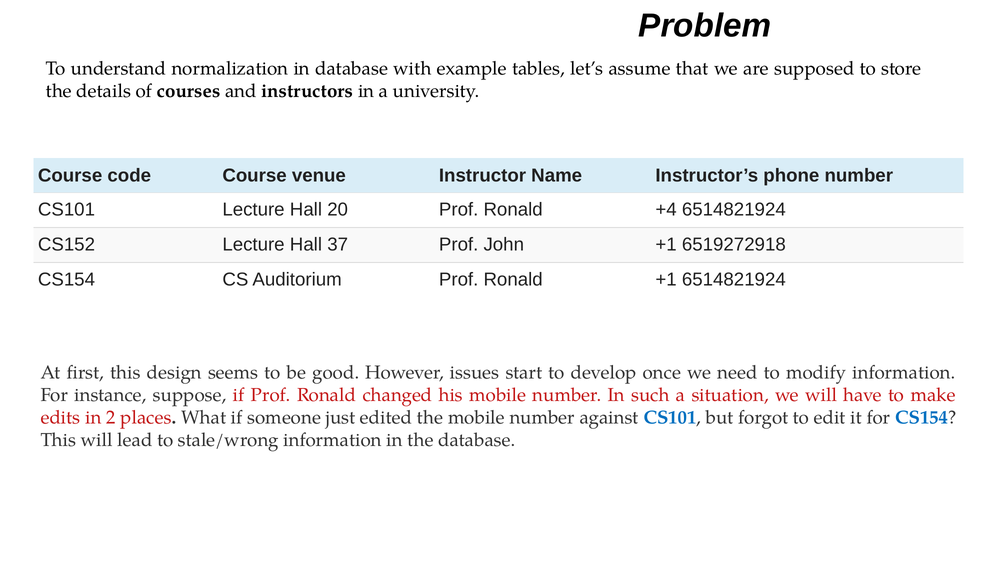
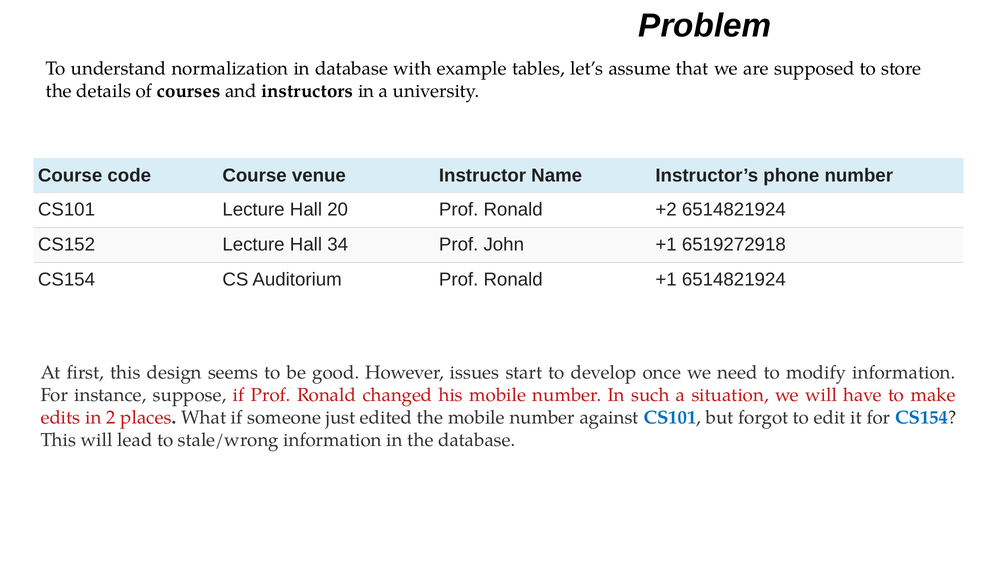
+4: +4 -> +2
37: 37 -> 34
